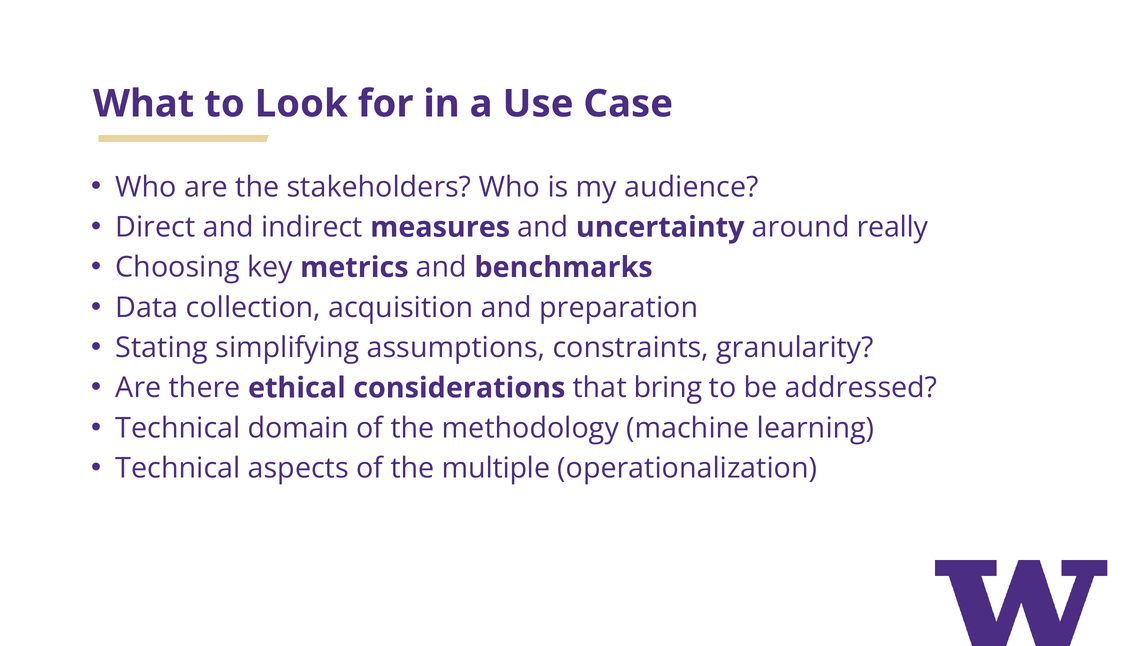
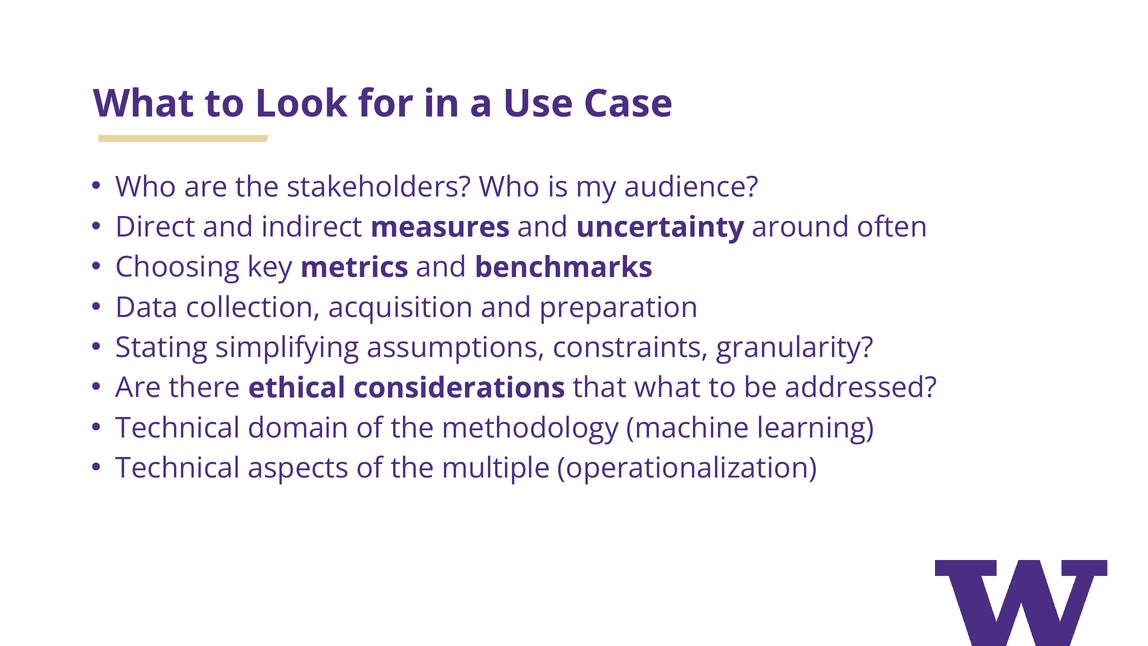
really: really -> often
that bring: bring -> what
